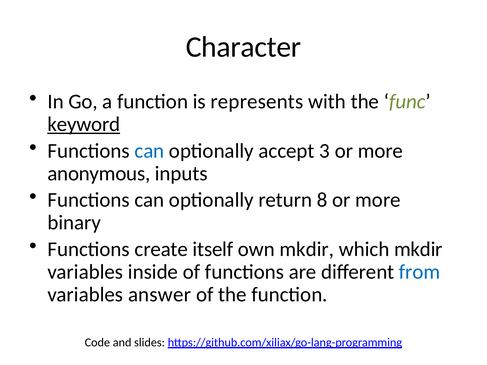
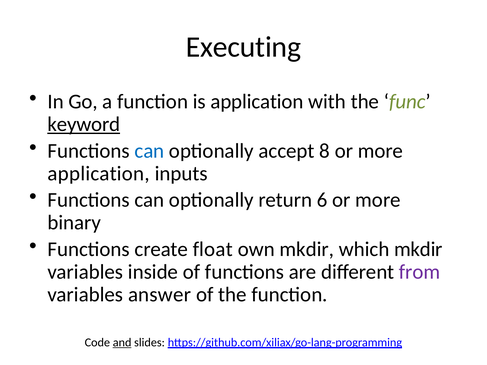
Character: Character -> Executing
is represents: represents -> application
3: 3 -> 8
anonymous at (99, 174): anonymous -> application
8: 8 -> 6
itself: itself -> float
from colour: blue -> purple
and underline: none -> present
